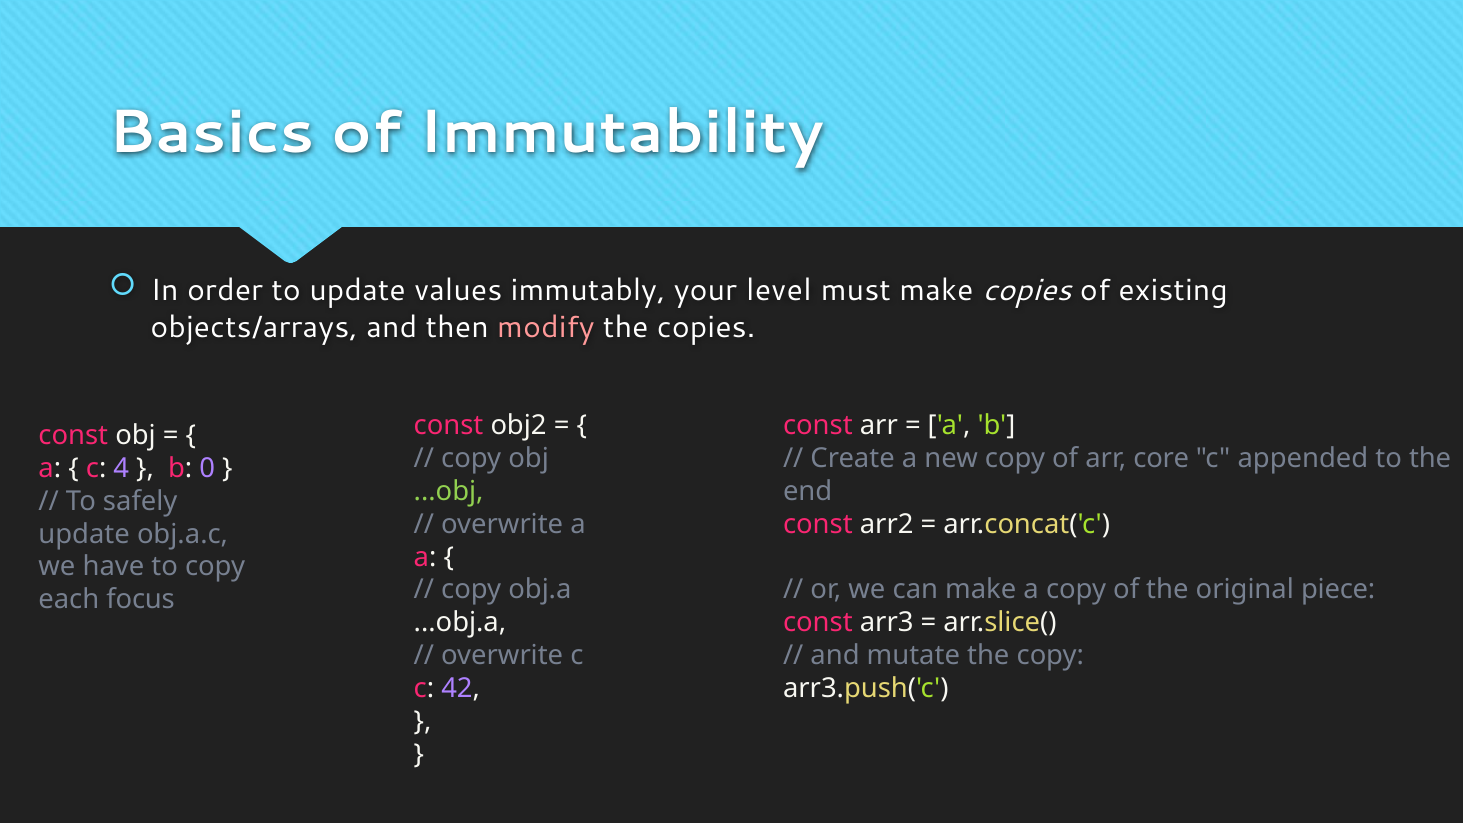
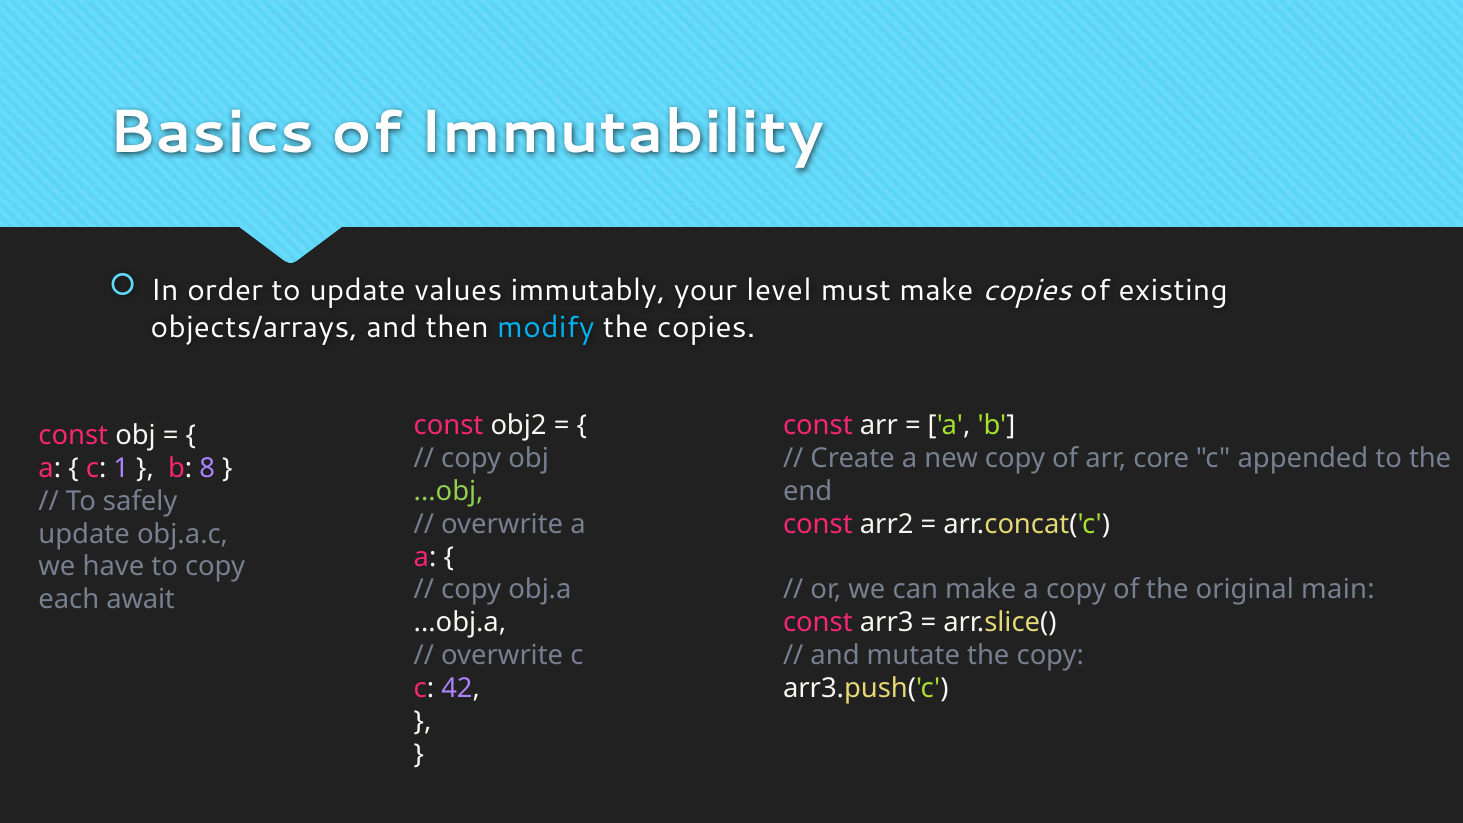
modify colour: pink -> light blue
4: 4 -> 1
0: 0 -> 8
piece: piece -> main
focus: focus -> await
